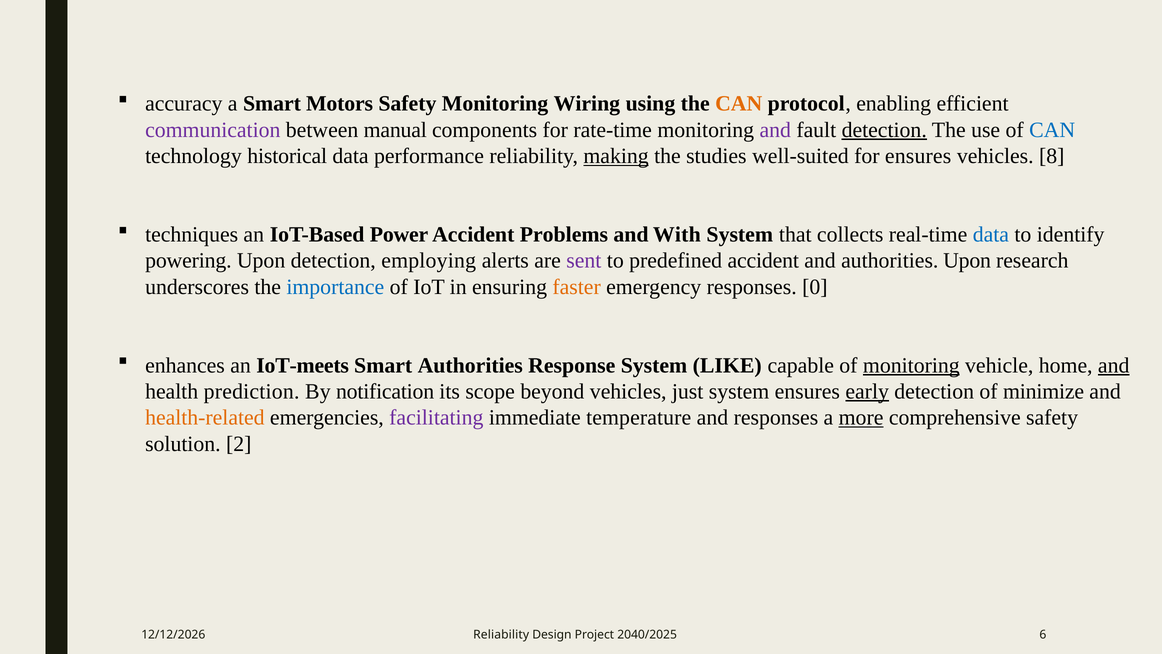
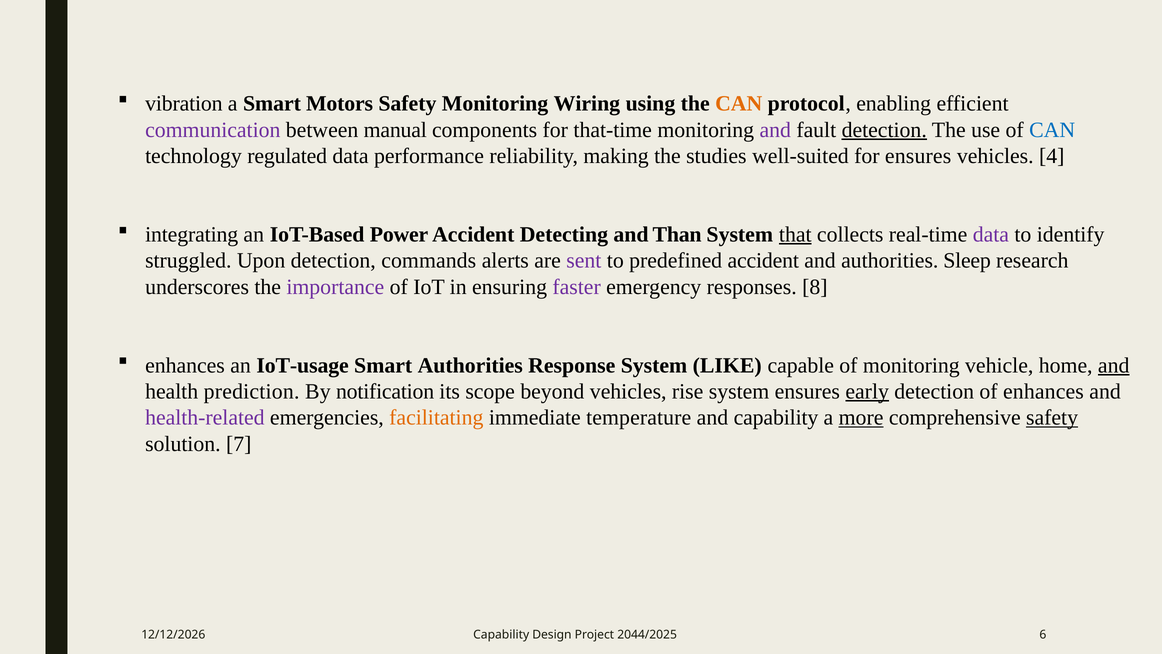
accuracy: accuracy -> vibration
rate-time: rate-time -> that-time
historical: historical -> regulated
making underline: present -> none
8: 8 -> 4
techniques: techniques -> integrating
Problems: Problems -> Detecting
With: With -> Than
that underline: none -> present
data at (991, 234) colour: blue -> purple
powering: powering -> struggled
employing: employing -> commands
authorities Upon: Upon -> Sleep
importance colour: blue -> purple
faster colour: orange -> purple
0: 0 -> 8
IoT-meets: IoT-meets -> IoT-usage
monitoring at (911, 365) underline: present -> none
just: just -> rise
of minimize: minimize -> enhances
health-related colour: orange -> purple
facilitating colour: purple -> orange
and responses: responses -> capability
safety at (1052, 417) underline: none -> present
2: 2 -> 7
Reliability at (501, 634): Reliability -> Capability
2040/2025: 2040/2025 -> 2044/2025
